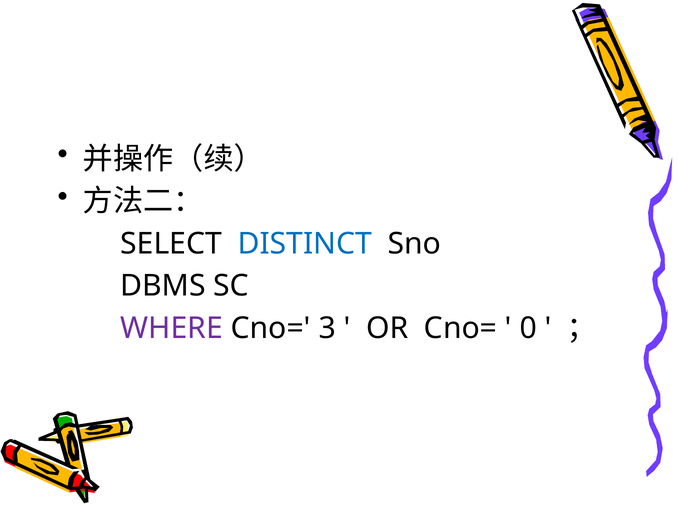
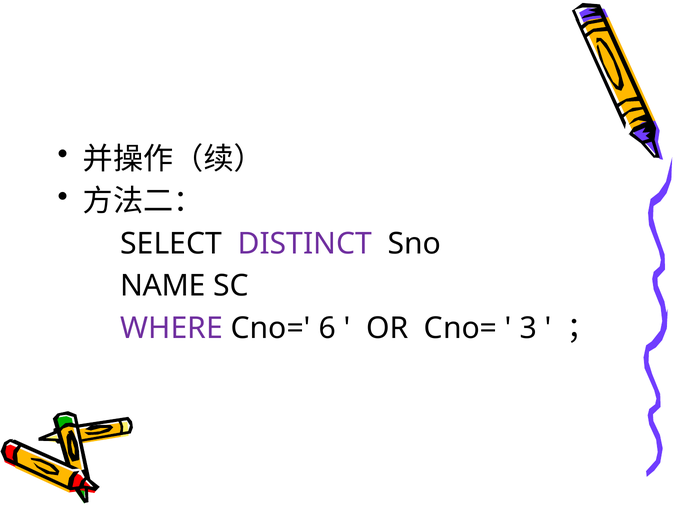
DISTINCT colour: blue -> purple
DBMS: DBMS -> NAME
3: 3 -> 6
0: 0 -> 3
